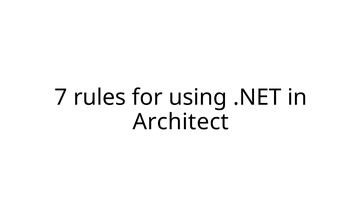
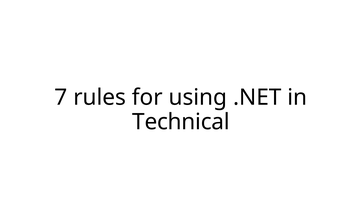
Architect: Architect -> Technical
